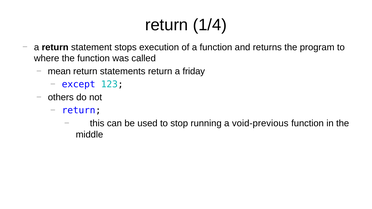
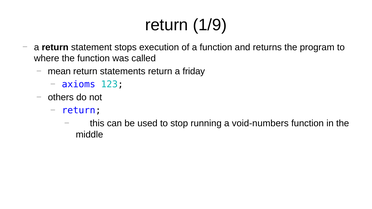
1/4: 1/4 -> 1/9
except: except -> axioms
void-previous: void-previous -> void-numbers
